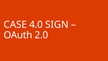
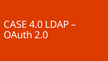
SIGN: SIGN -> LDAP
